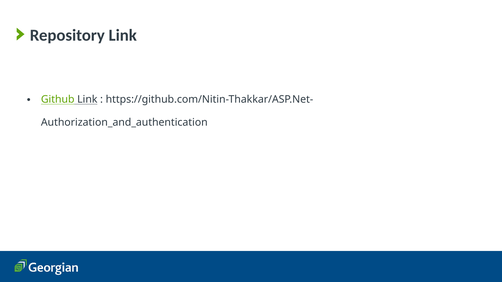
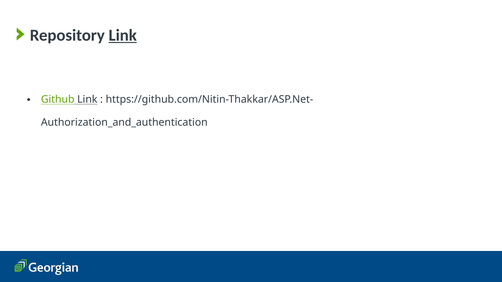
Link at (123, 35) underline: none -> present
